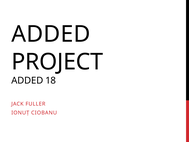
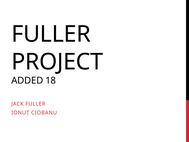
ADDED at (51, 34): ADDED -> FULLER
